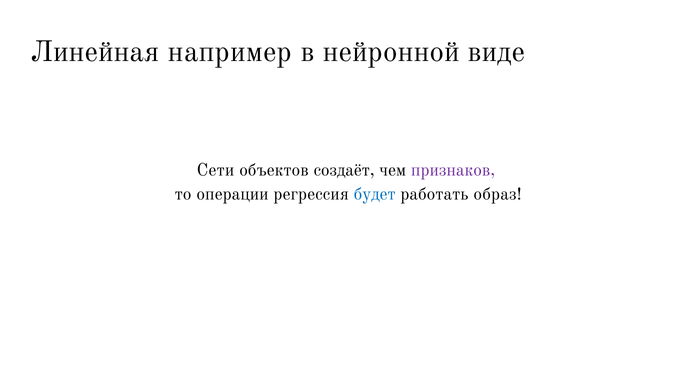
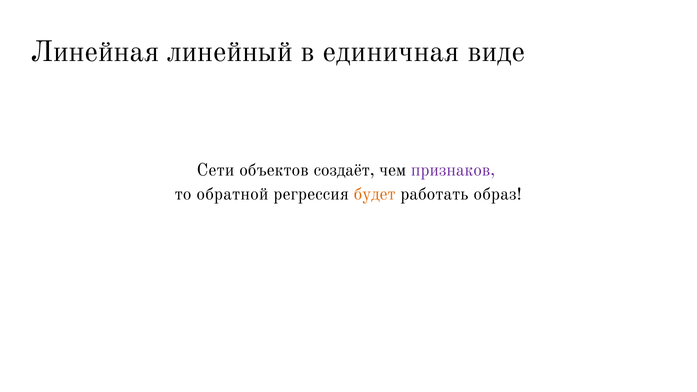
например: например -> линейный
нейронной: нейронной -> единичная
операции: операции -> обратной
будет colour: blue -> orange
